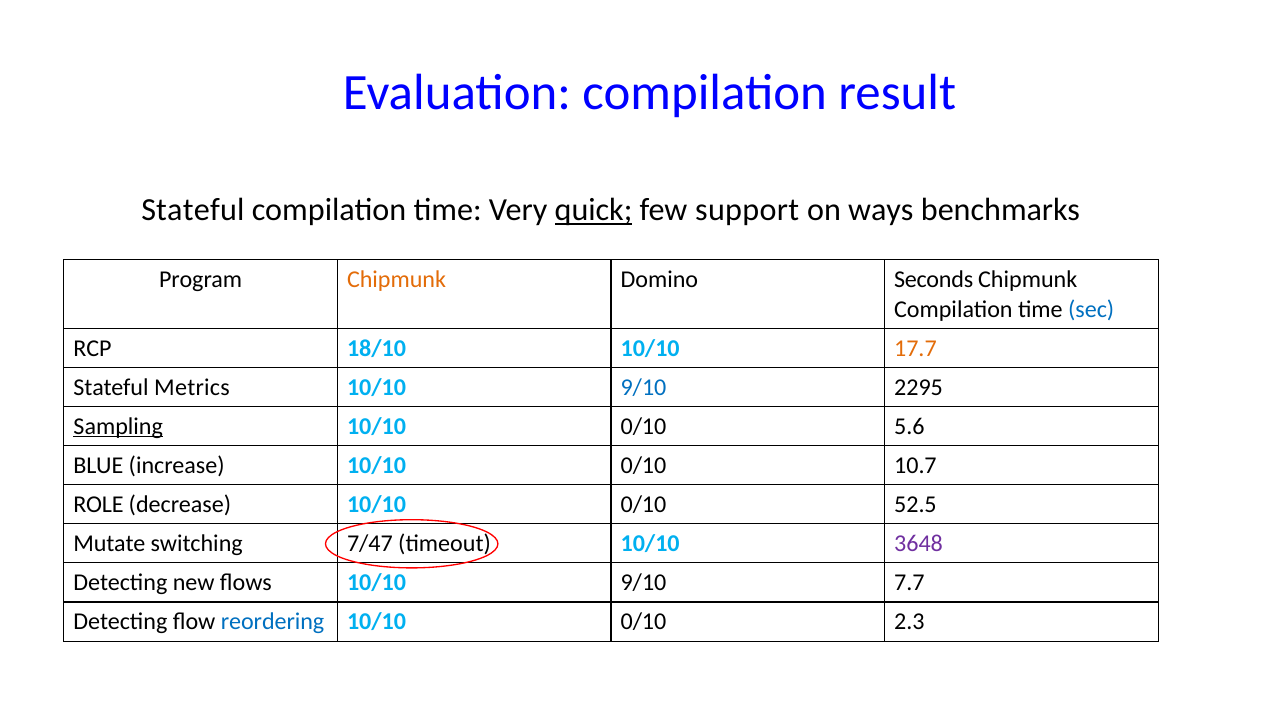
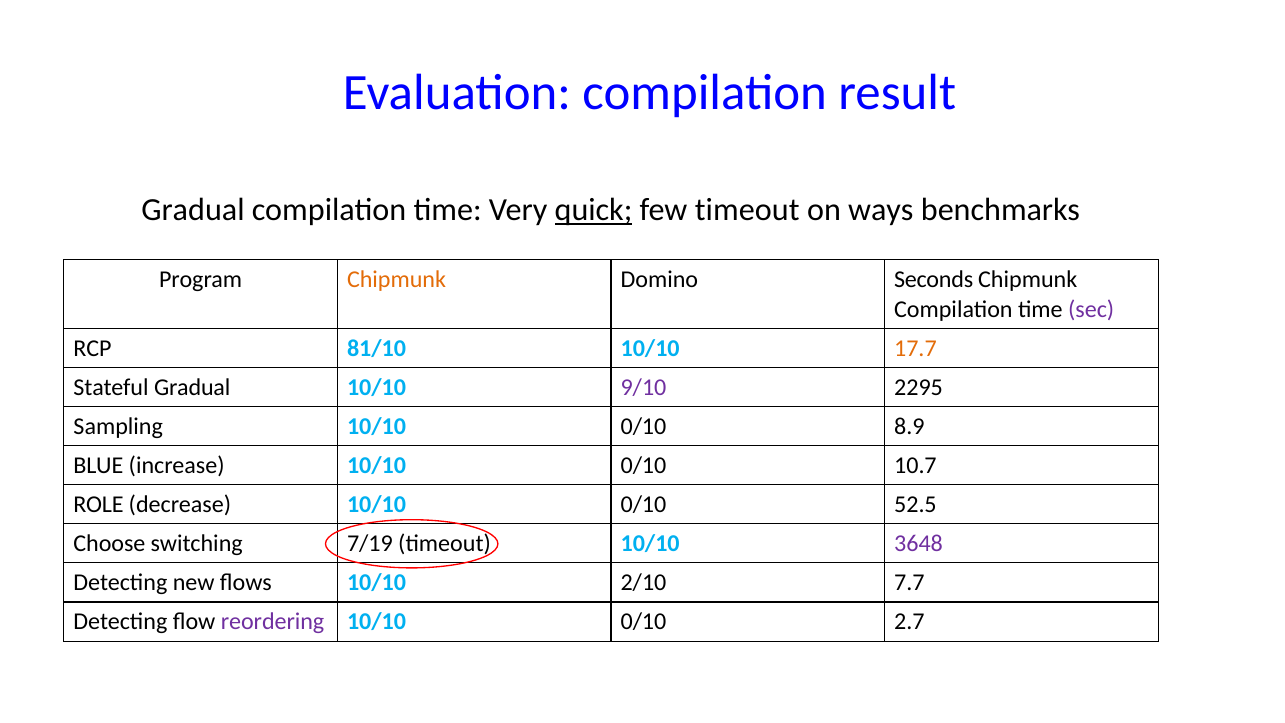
Stateful at (193, 210): Stateful -> Gradual
few support: support -> timeout
sec colour: blue -> purple
18/10: 18/10 -> 81/10
Stateful Metrics: Metrics -> Gradual
9/10 at (643, 387) colour: blue -> purple
Sampling underline: present -> none
5.6: 5.6 -> 8.9
Mutate: Mutate -> Choose
7/47: 7/47 -> 7/19
flows 10/10 9/10: 9/10 -> 2/10
reordering colour: blue -> purple
2.3: 2.3 -> 2.7
